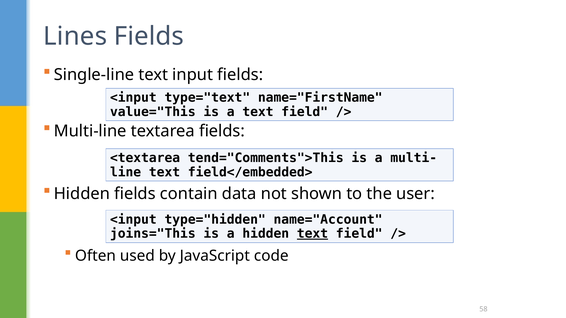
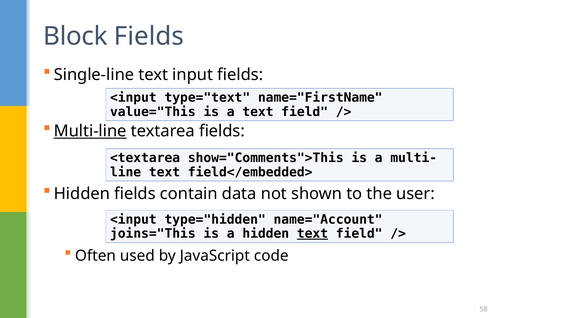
Lines: Lines -> Block
Multi-line underline: none -> present
tend="Comments">This: tend="Comments">This -> show="Comments">This
